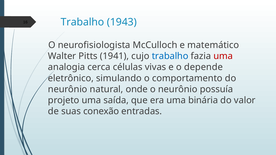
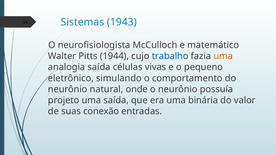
16 Trabalho: Trabalho -> Sistemas
1941: 1941 -> 1944
uma at (223, 56) colour: red -> orange
analogia cerca: cerca -> saída
depende: depende -> pequeno
